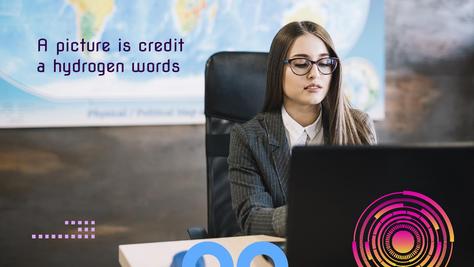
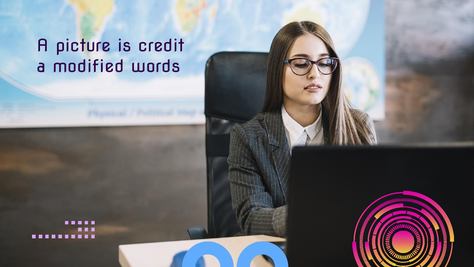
hydrogen: hydrogen -> modified
